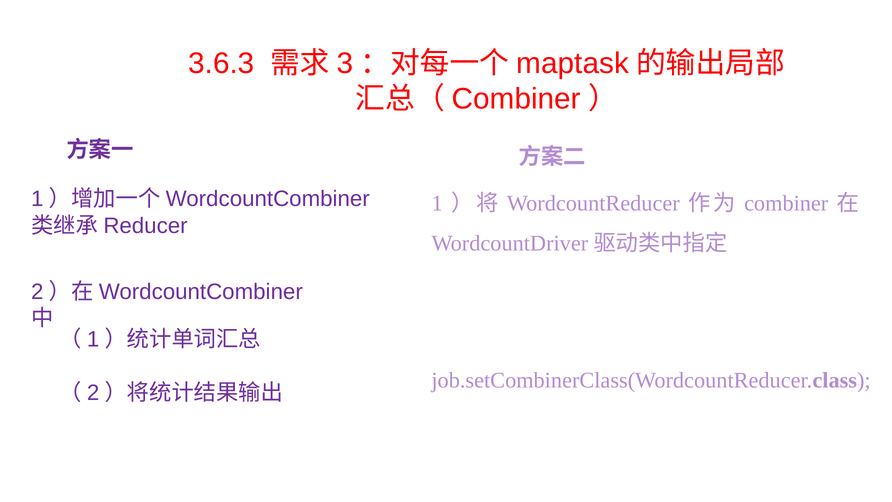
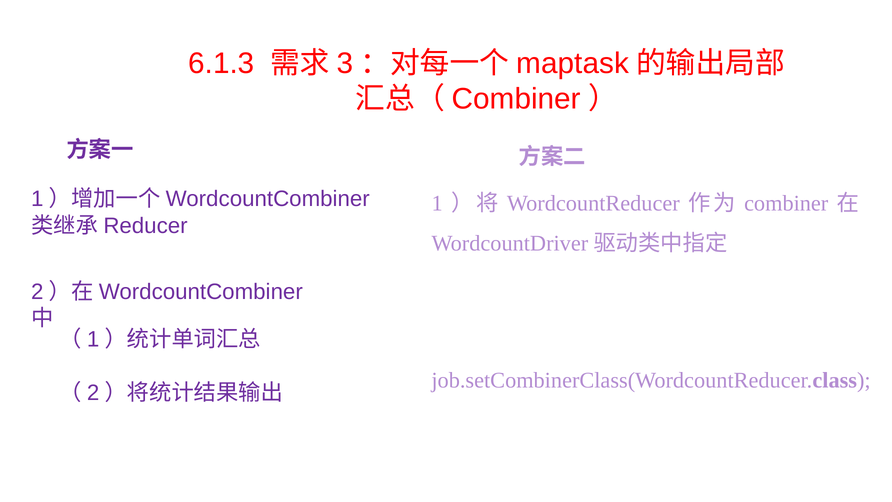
3.6.3: 3.6.3 -> 6.1.3
